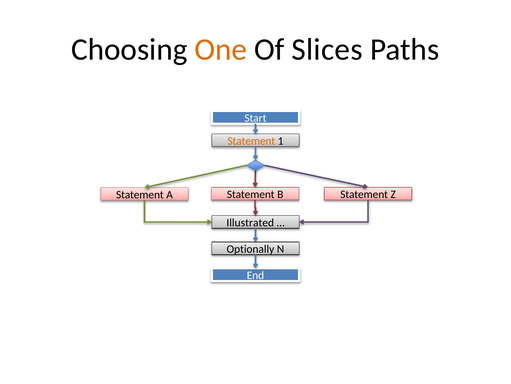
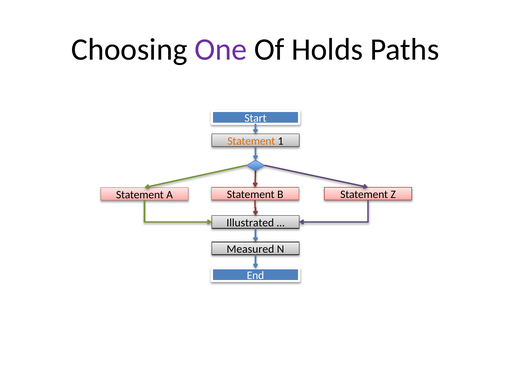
One colour: orange -> purple
Slices: Slices -> Holds
Optionally: Optionally -> Measured
